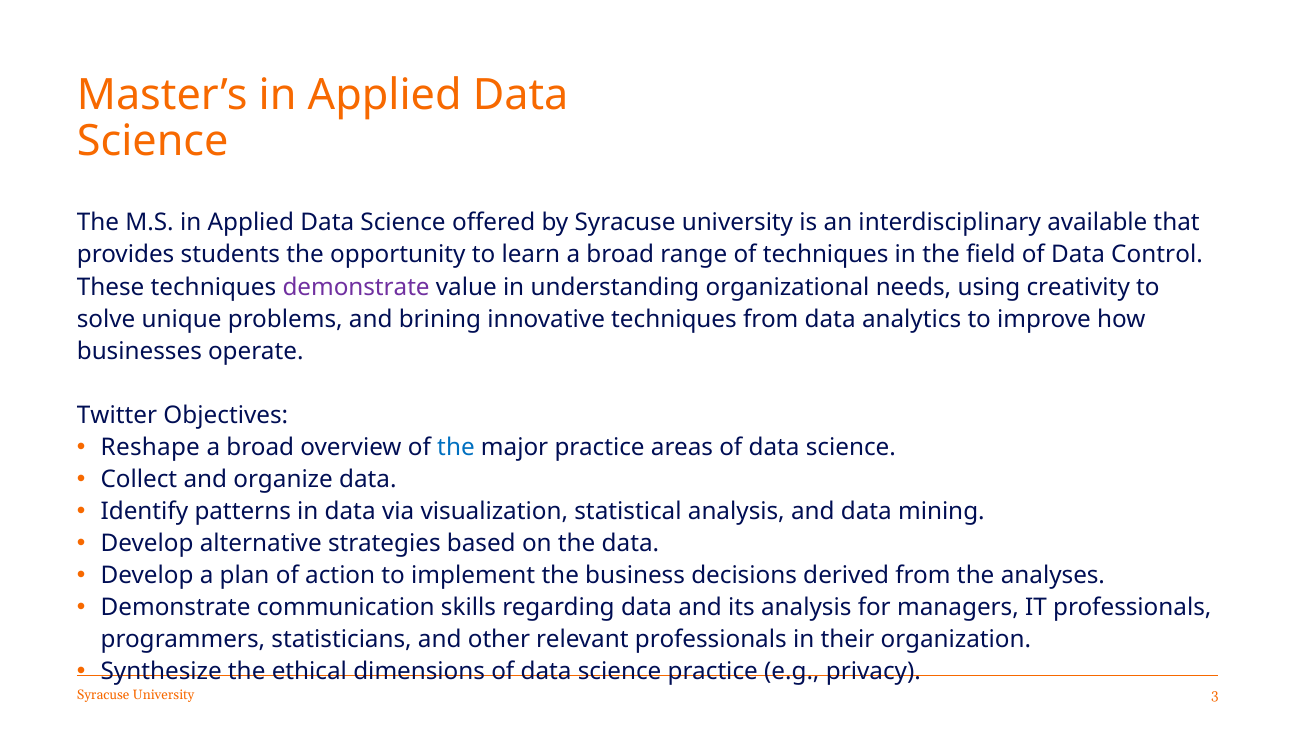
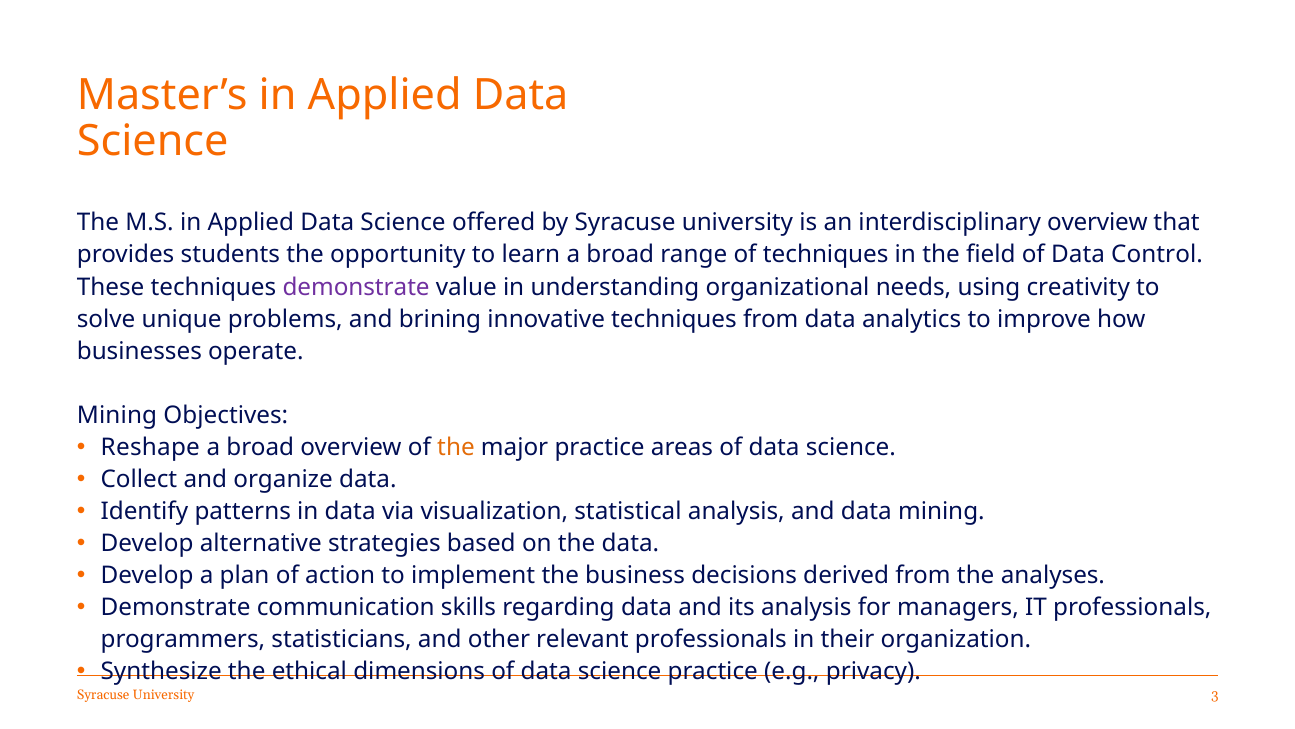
interdisciplinary available: available -> overview
Twitter at (117, 415): Twitter -> Mining
the at (456, 447) colour: blue -> orange
